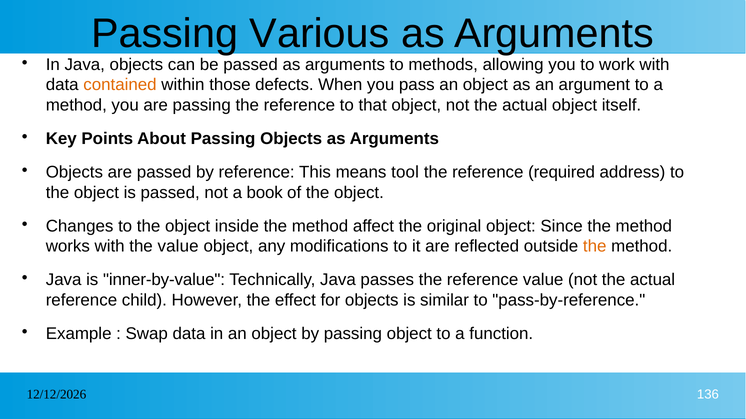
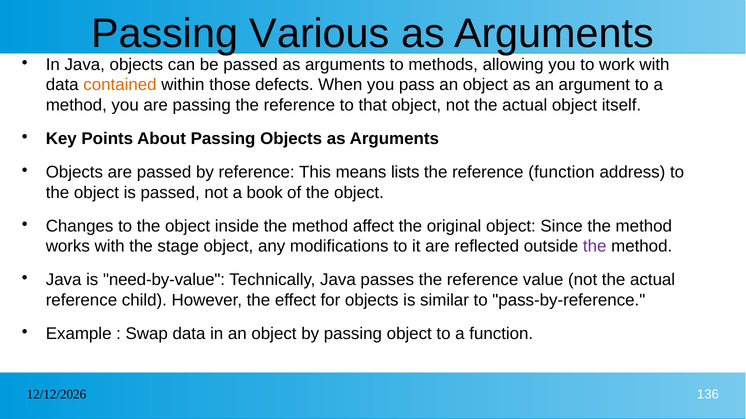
tool: tool -> lists
reference required: required -> function
the value: value -> stage
the at (595, 247) colour: orange -> purple
inner-by-value: inner-by-value -> need-by-value
